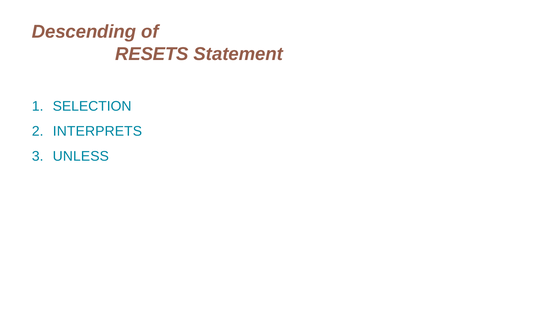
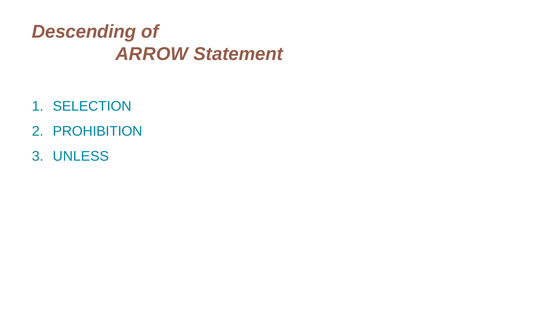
RESETS: RESETS -> ARROW
INTERPRETS: INTERPRETS -> PROHIBITION
